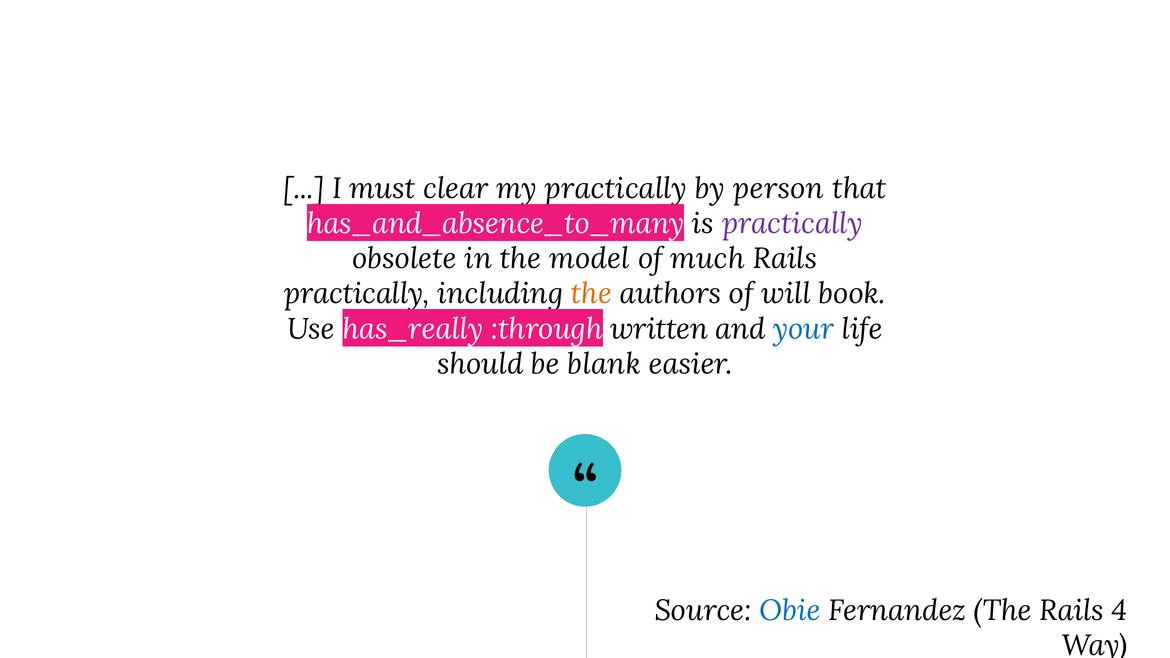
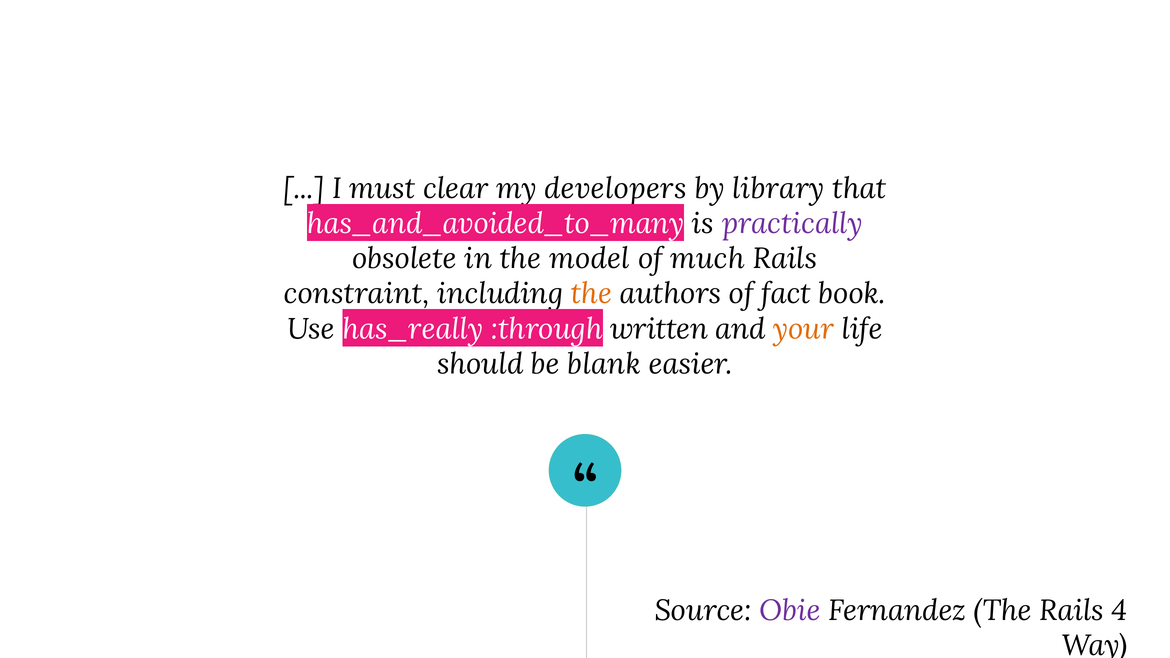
practically at (616, 189): practically -> developers
person: person -> library
has_and_absence_to_many: has_and_absence_to_many -> has_and_avoided_to_many
practically at (357, 294): practically -> constraint
will: will -> fact
your colour: blue -> orange
Obie colour: blue -> purple
